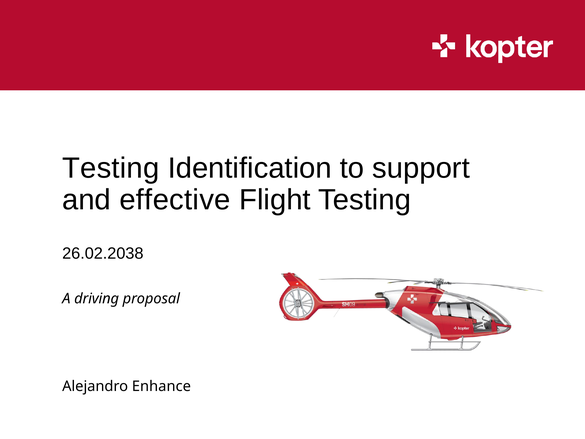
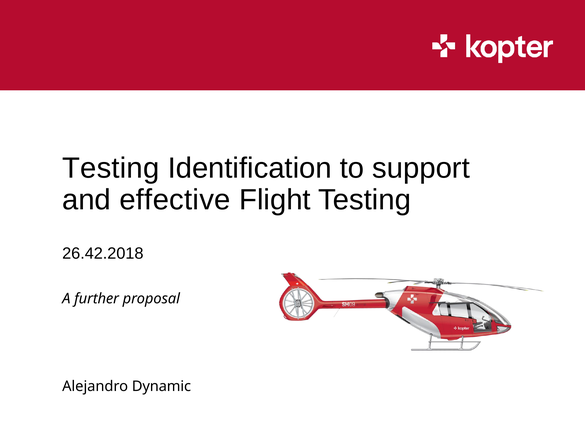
26.02.2038: 26.02.2038 -> 26.42.2018
driving: driving -> further
Enhance: Enhance -> Dynamic
